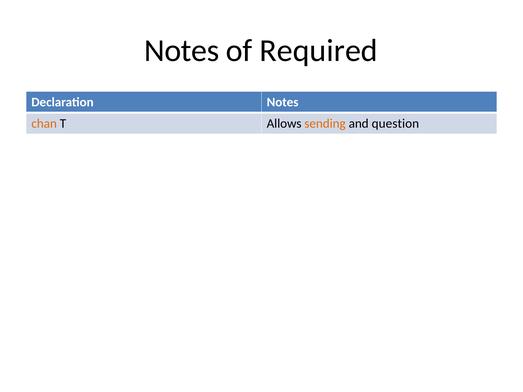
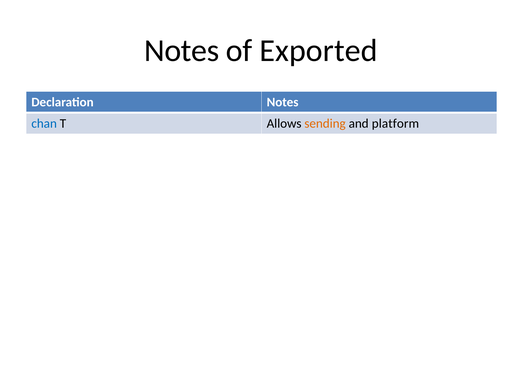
Required: Required -> Exported
chan colour: orange -> blue
question: question -> platform
